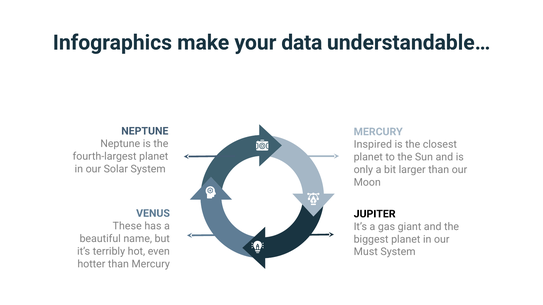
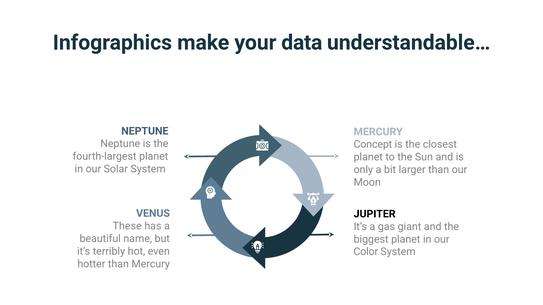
Inspired: Inspired -> Concept
Must: Must -> Color
